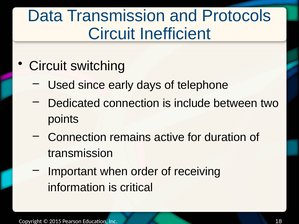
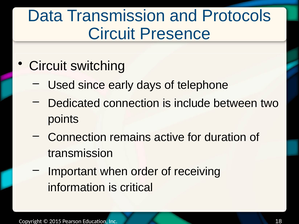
Inefficient: Inefficient -> Presence
